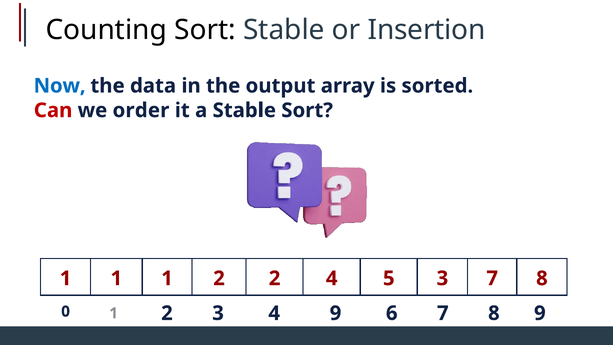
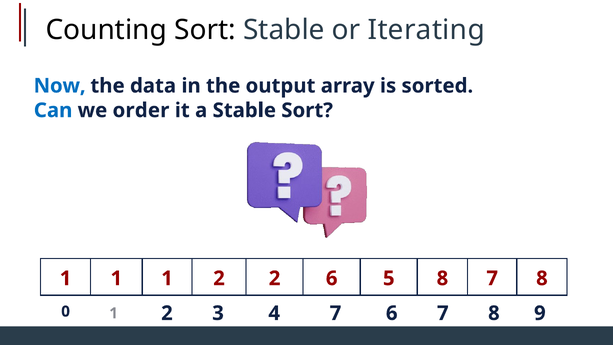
Insertion: Insertion -> Iterating
Can colour: red -> blue
2 4: 4 -> 6
5 3: 3 -> 8
4 9: 9 -> 7
